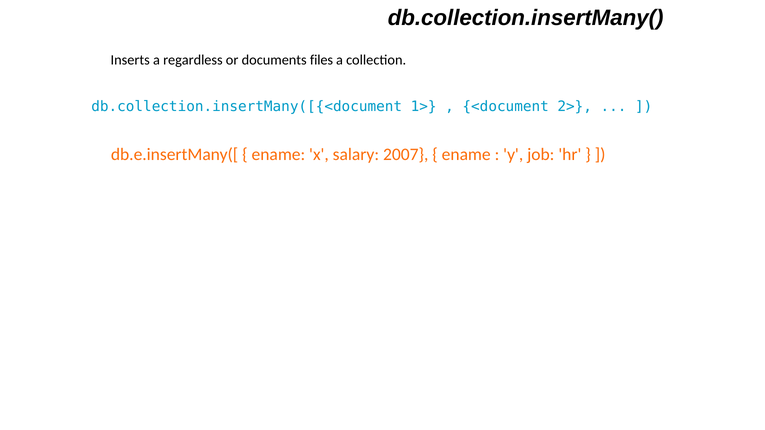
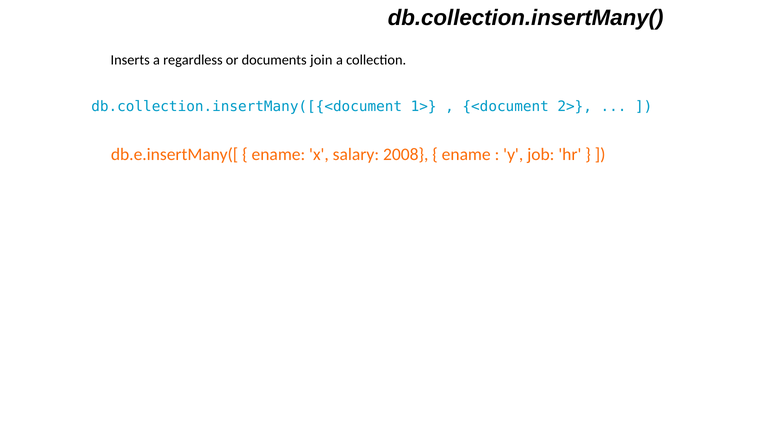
files: files -> join
2007: 2007 -> 2008
